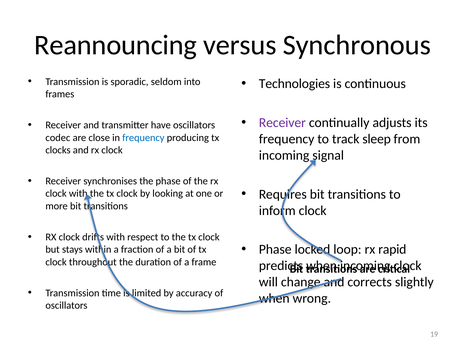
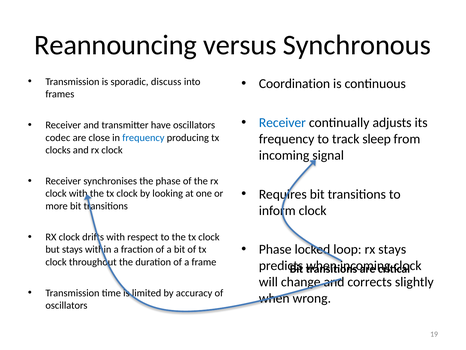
seldom: seldom -> discuss
Technologies: Technologies -> Coordination
Receiver at (282, 123) colour: purple -> blue
rx rapid: rapid -> stays
